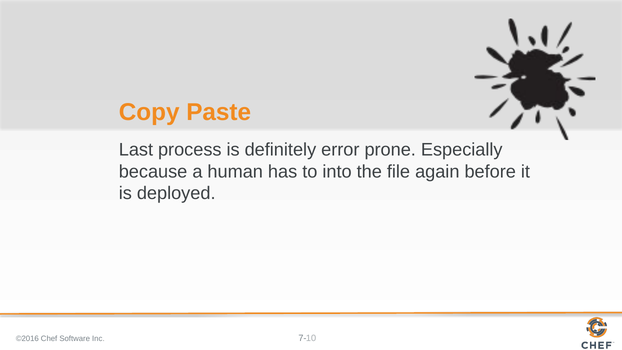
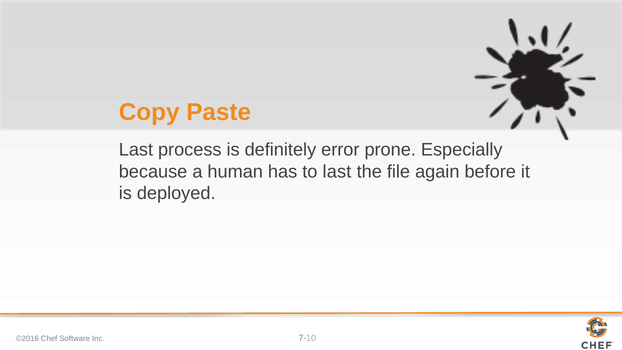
to into: into -> last
